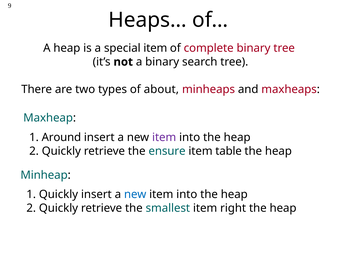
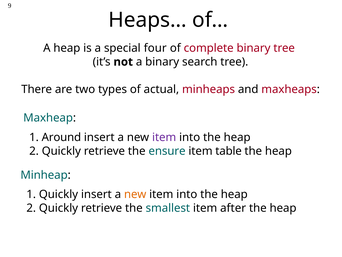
special item: item -> four
about: about -> actual
new at (135, 194) colour: blue -> orange
right: right -> after
